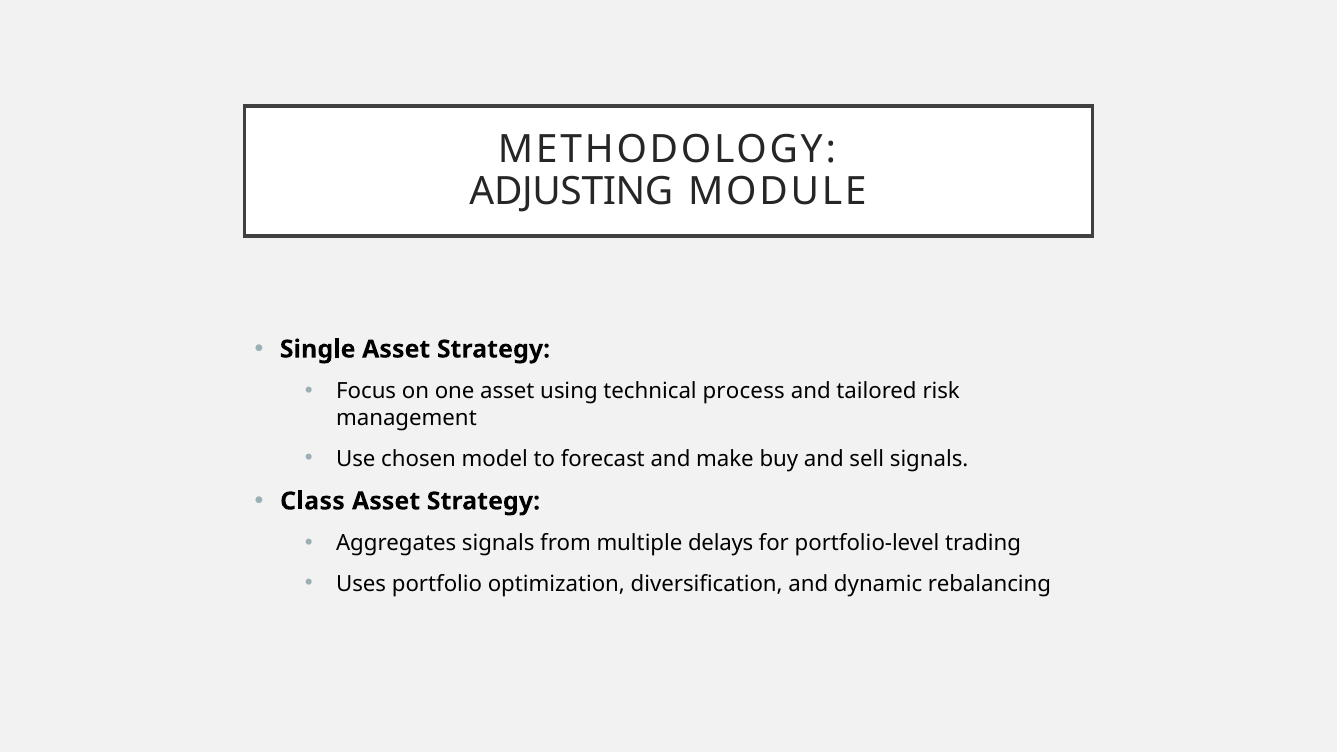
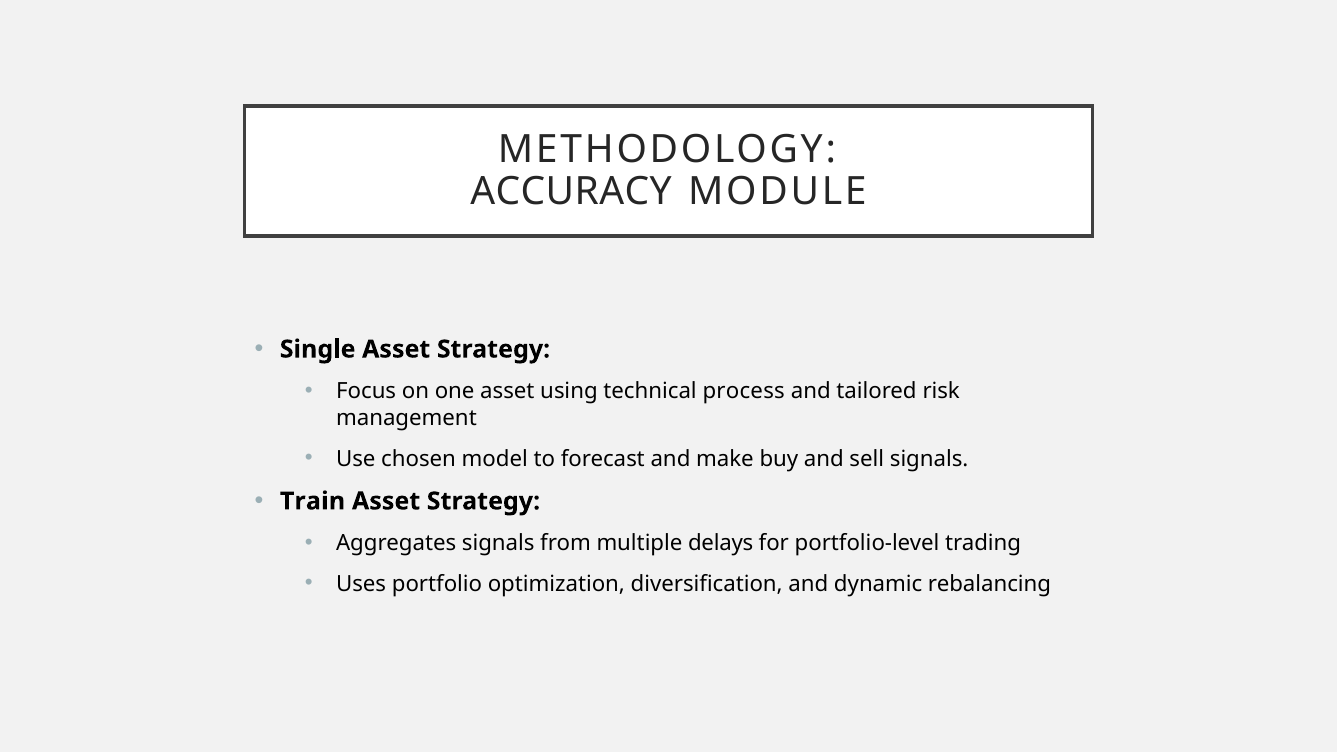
ADJUSTING: ADJUSTING -> ACCURACY
Class: Class -> Train
